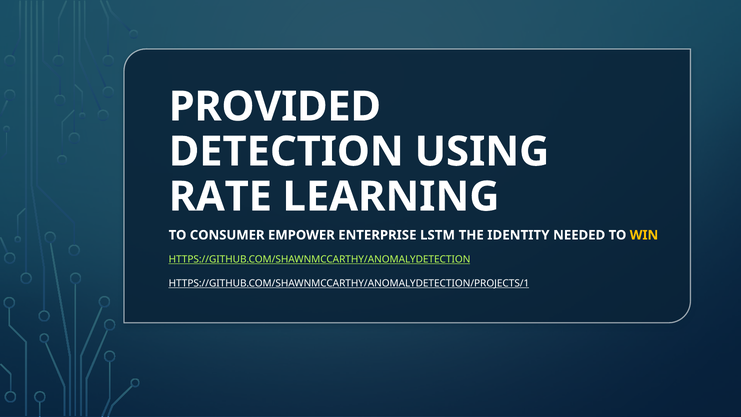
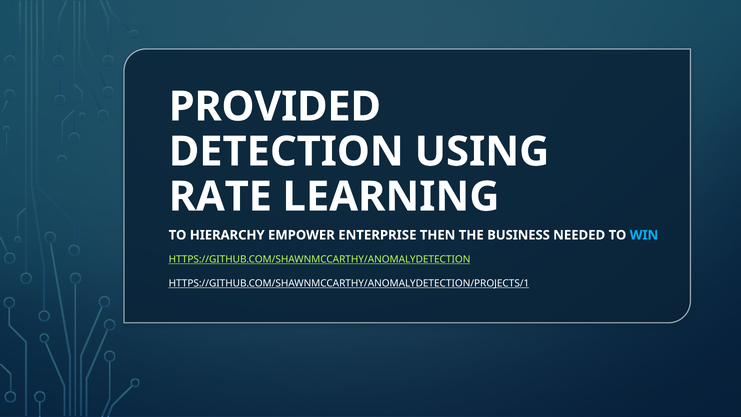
CONSUMER: CONSUMER -> HIERARCHY
LSTM: LSTM -> THEN
IDENTITY: IDENTITY -> BUSINESS
WIN colour: yellow -> light blue
